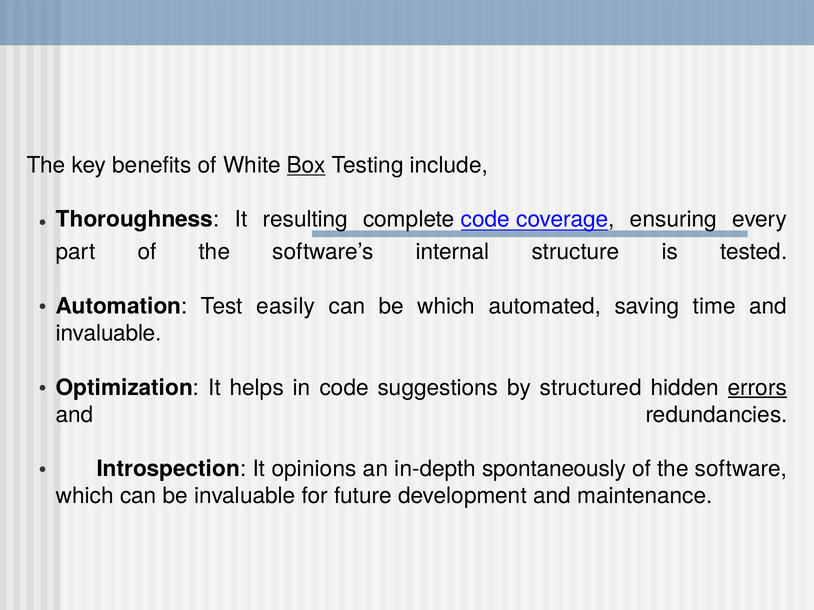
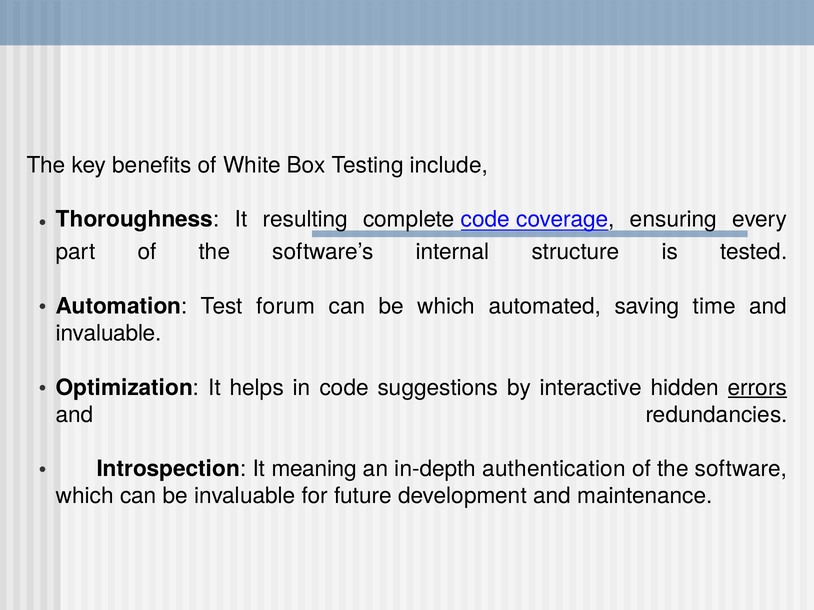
Box underline: present -> none
easily: easily -> forum
structured: structured -> interactive
opinions: opinions -> meaning
spontaneously: spontaneously -> authentication
